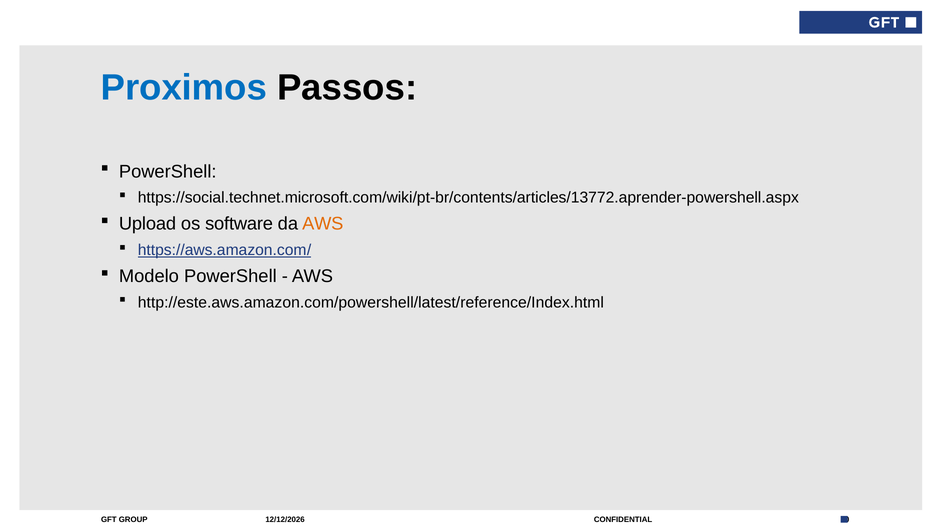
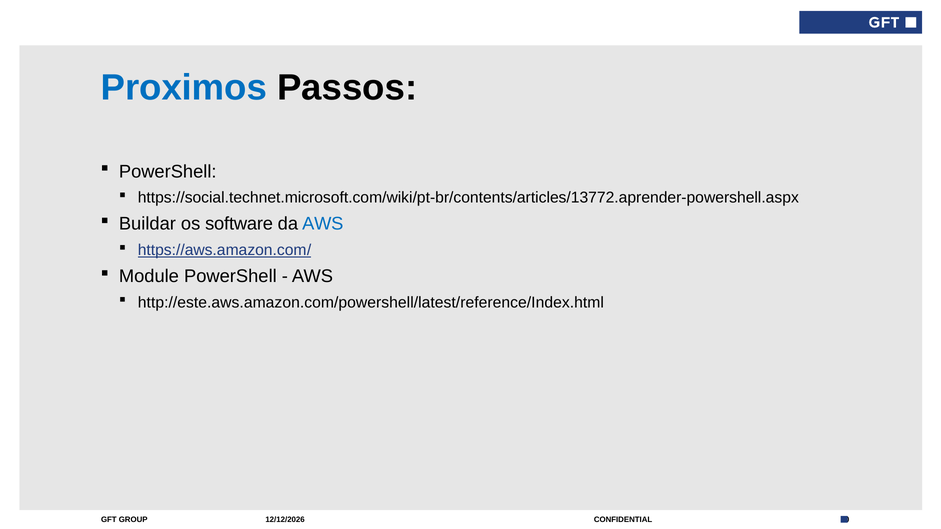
Upload: Upload -> Buildar
AWS at (323, 224) colour: orange -> blue
Modelo: Modelo -> Module
